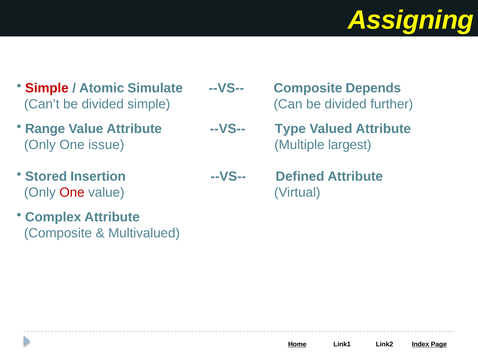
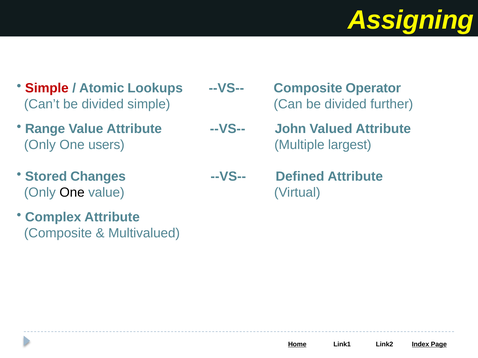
Simulate: Simulate -> Lookups
Depends: Depends -> Operator
Type: Type -> John
issue: issue -> users
Insertion: Insertion -> Changes
One at (72, 193) colour: red -> black
